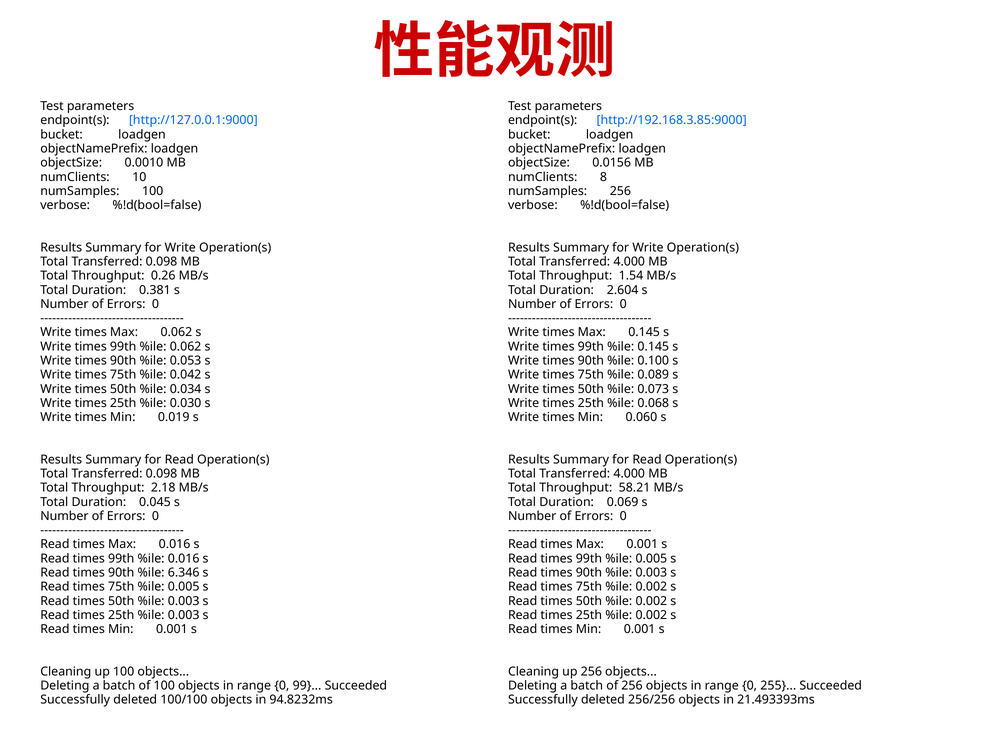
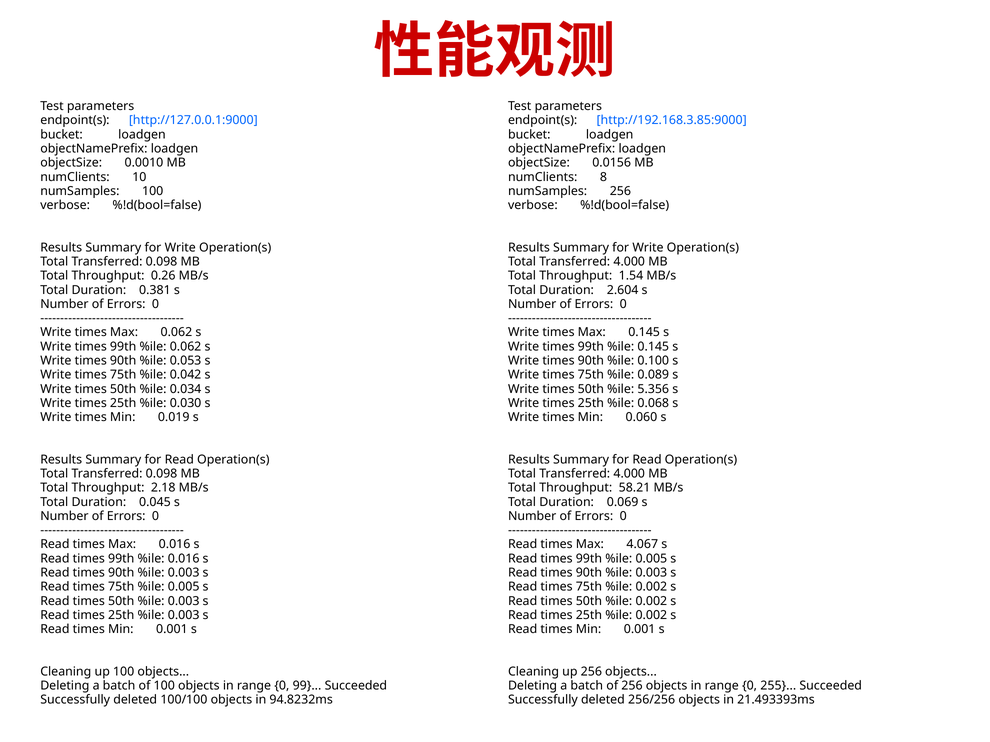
0.073: 0.073 -> 5.356
Max 0.001: 0.001 -> 4.067
6.346 at (184, 573): 6.346 -> 0.003
